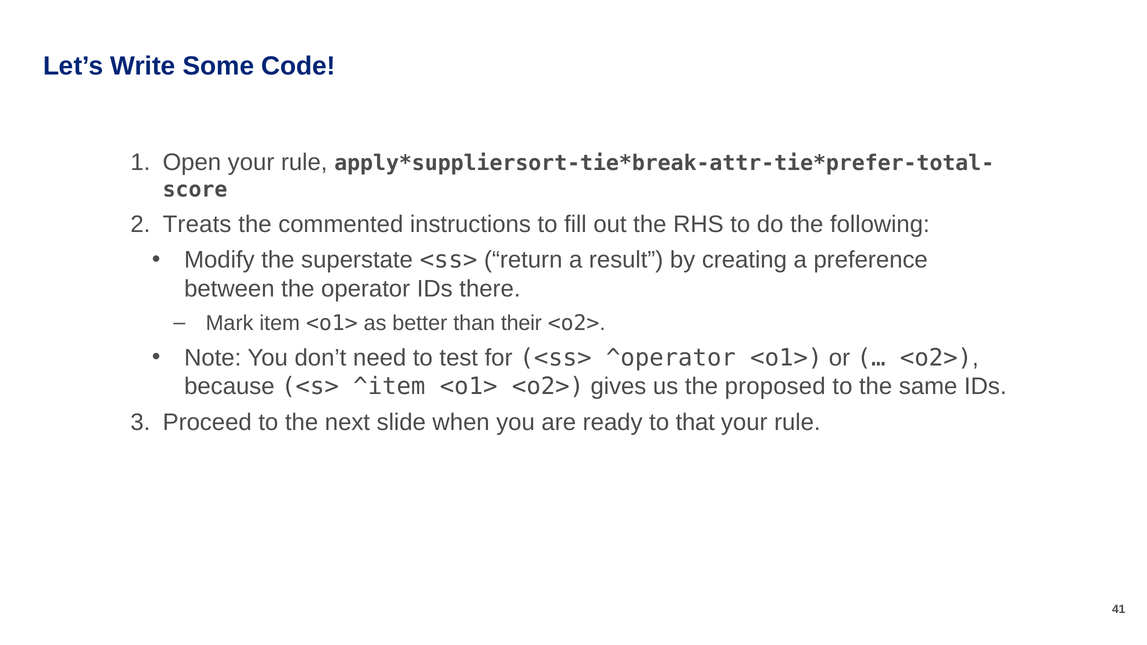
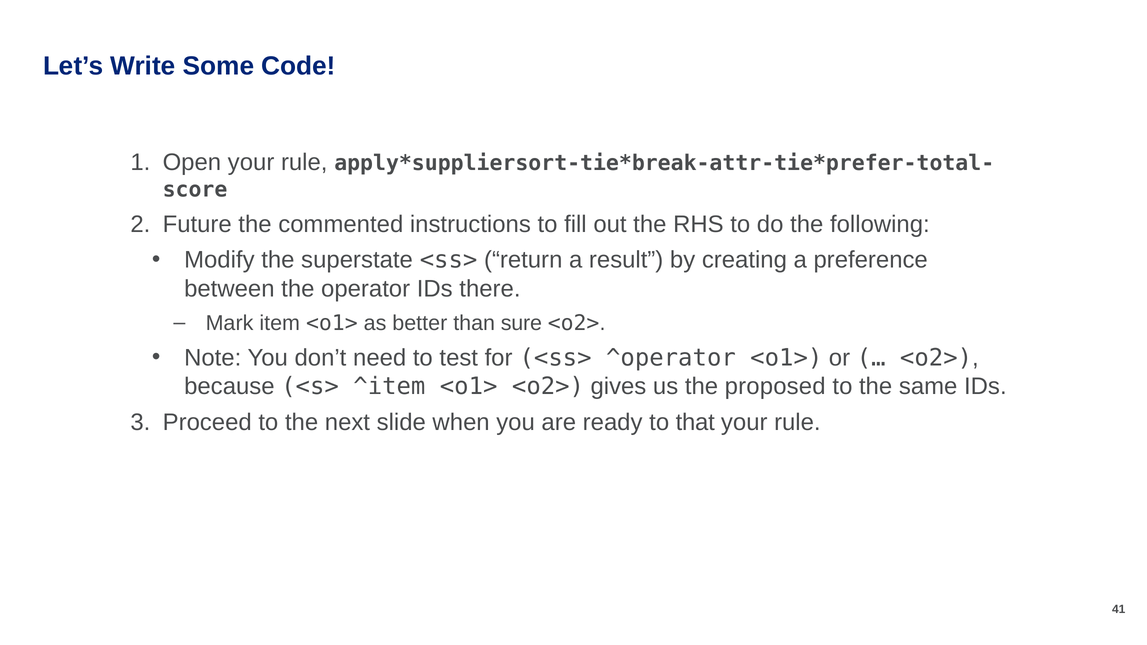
Treats: Treats -> Future
their: their -> sure
